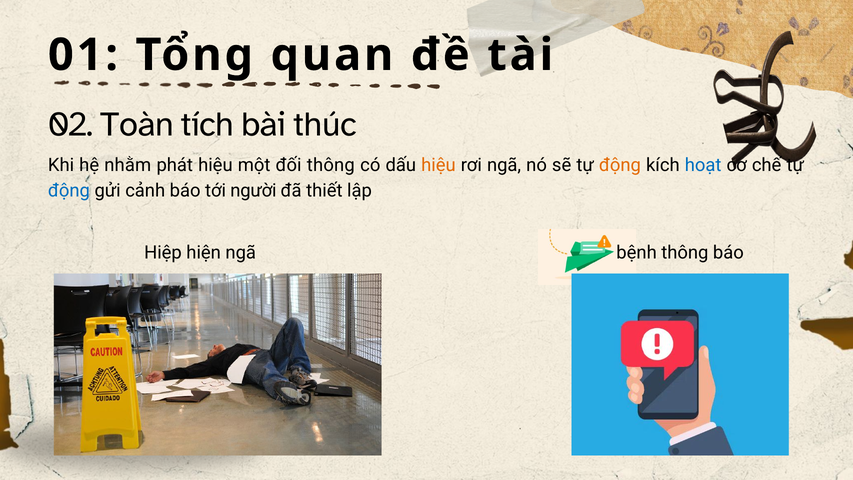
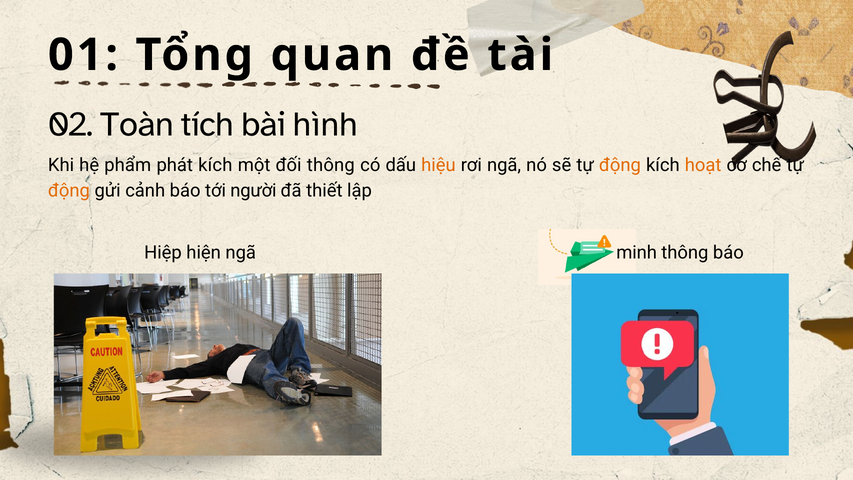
thúc: thúc -> hình
nhằm: nhằm -> phẩm
phát hiệu: hiệu -> kích
hoạt colour: blue -> orange
động at (69, 191) colour: blue -> orange
bệnh: bệnh -> minh
